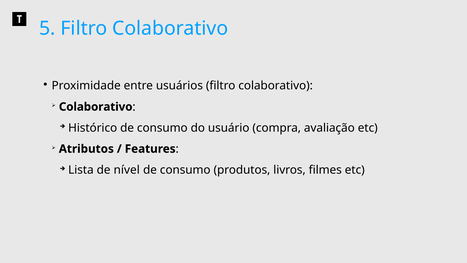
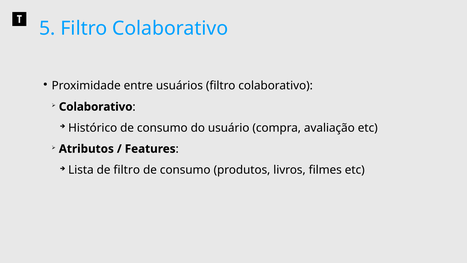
de nível: nível -> filtro
